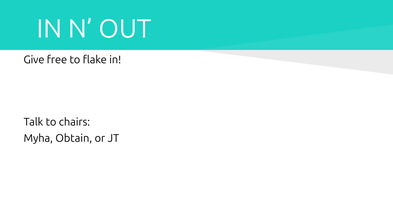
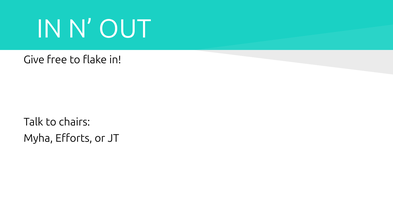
Obtain: Obtain -> Efforts
